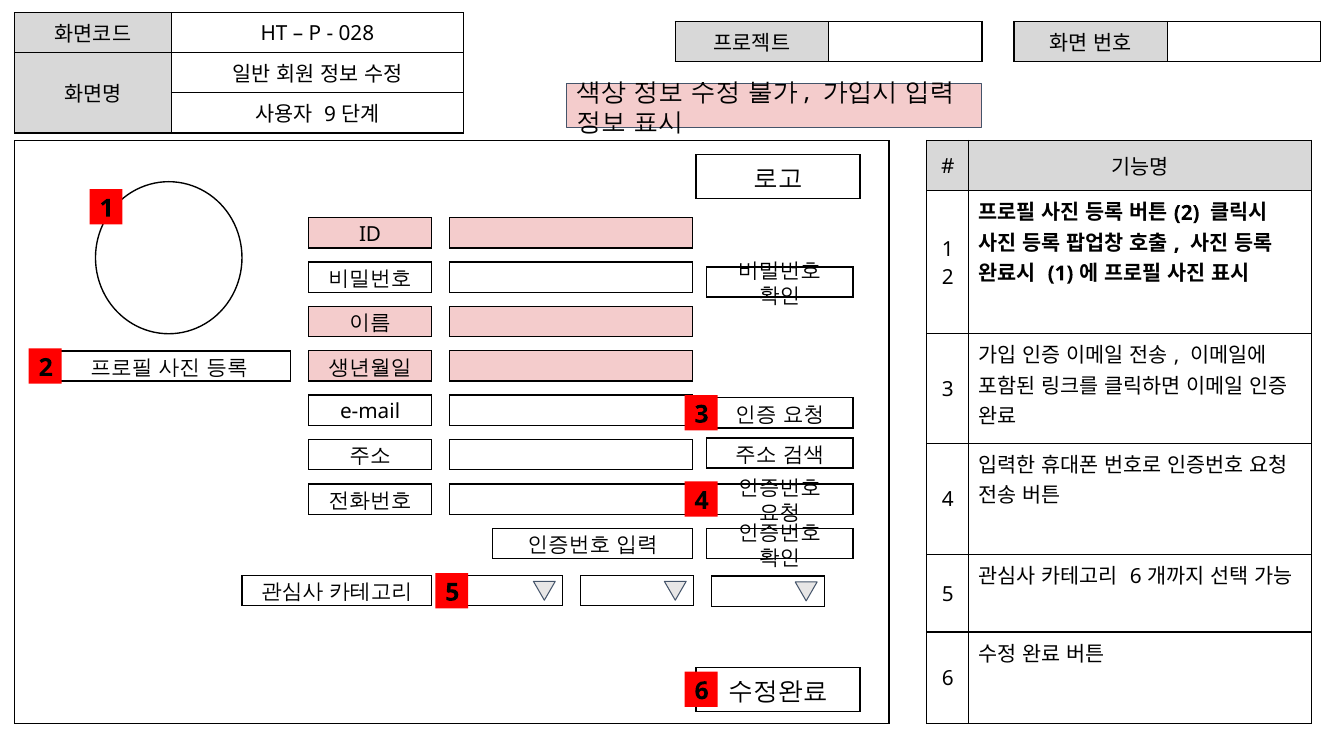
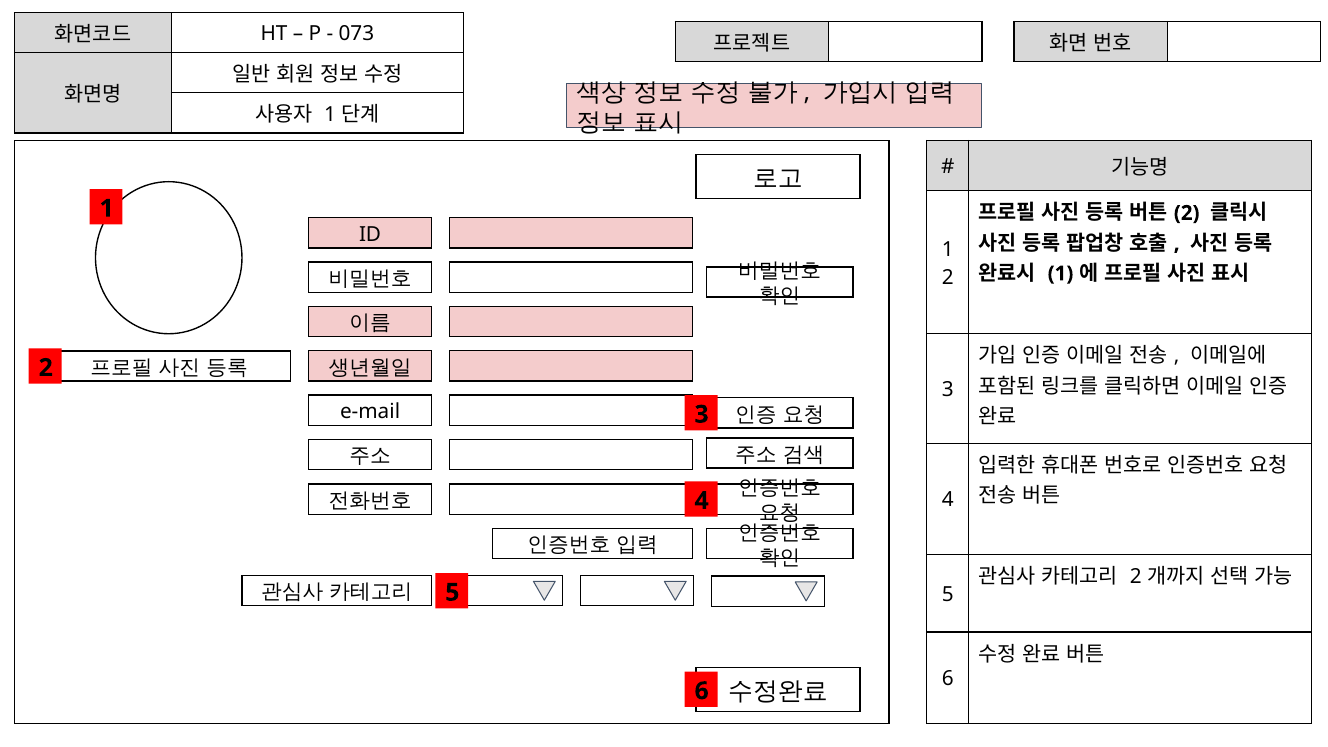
028: 028 -> 073
9 at (330, 115): 9 -> 1
6 at (1136, 576): 6 -> 2
